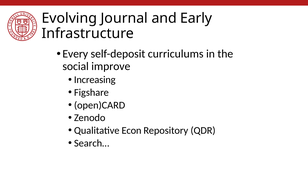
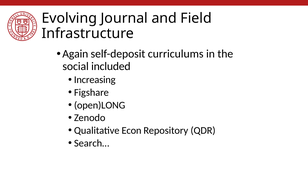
Early: Early -> Field
Every: Every -> Again
improve: improve -> included
open)CARD: open)CARD -> open)LONG
